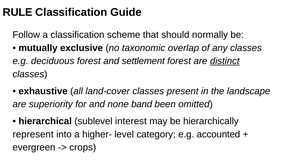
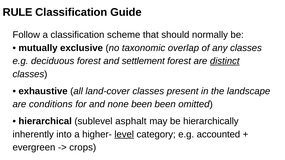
superiority: superiority -> conditions
none band: band -> been
interest: interest -> asphalt
represent: represent -> inherently
level underline: none -> present
